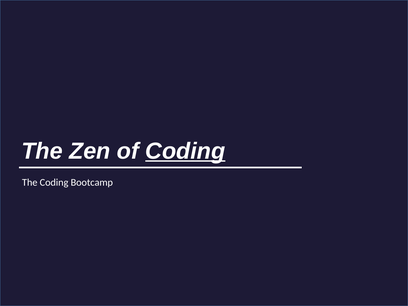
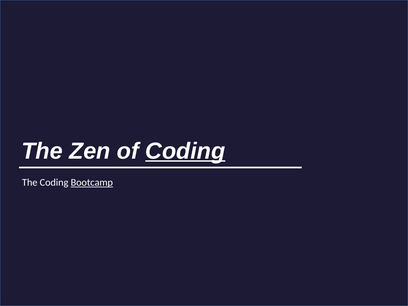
Bootcamp underline: none -> present
